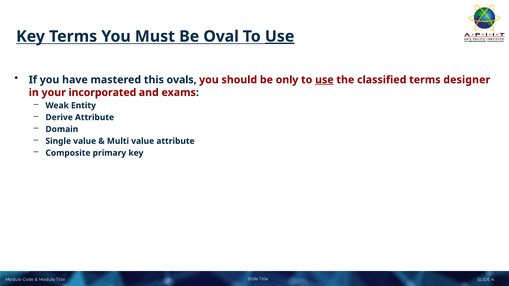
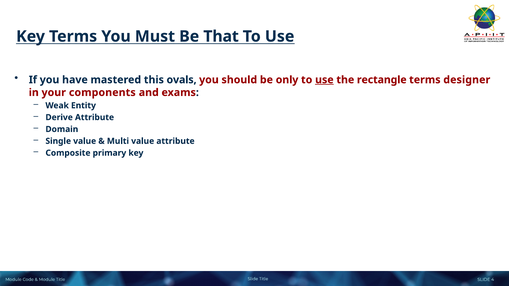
Oval: Oval -> That
Use at (280, 36) underline: present -> none
classified: classified -> rectangle
incorporated: incorporated -> components
